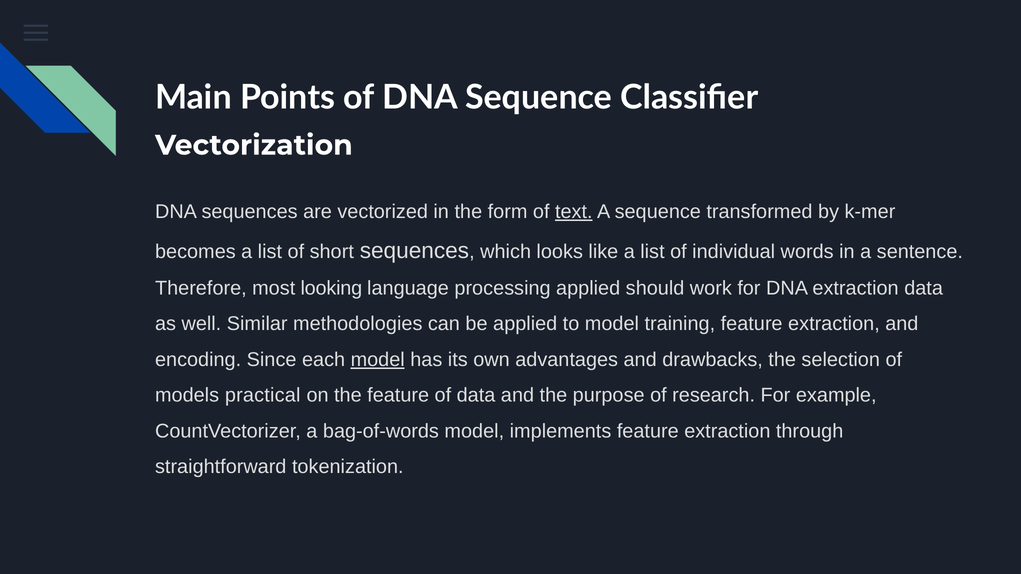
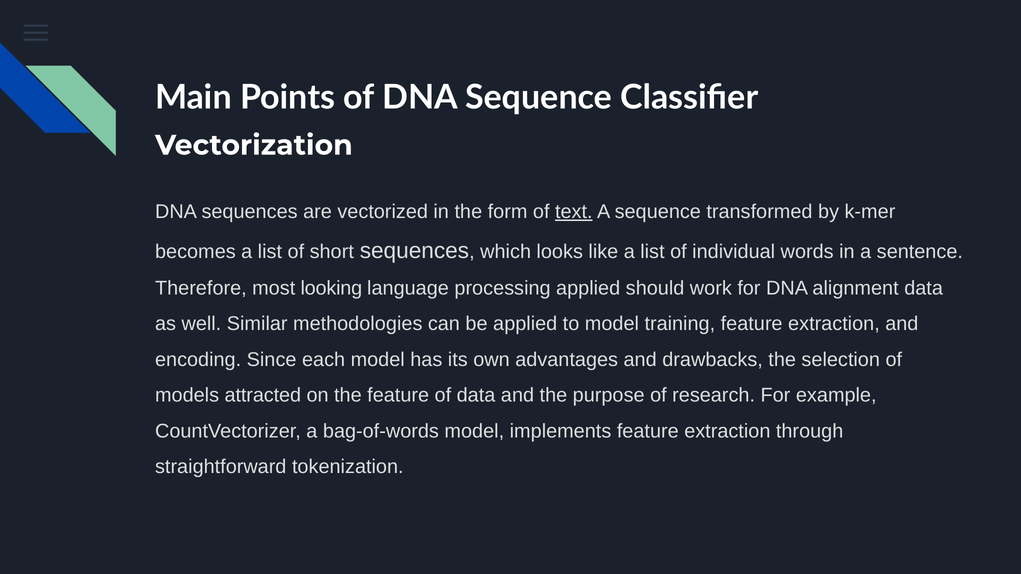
DNA extraction: extraction -> alignment
model at (378, 360) underline: present -> none
practical: practical -> attracted
